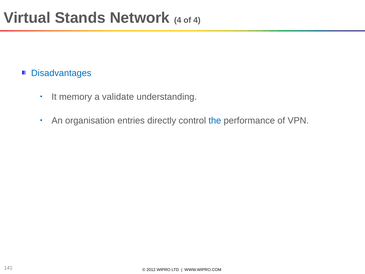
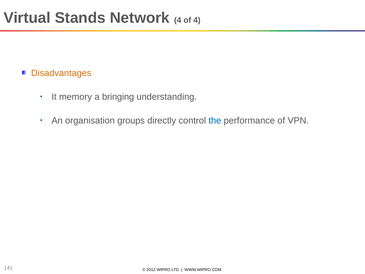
Disadvantages colour: blue -> orange
validate: validate -> bringing
entries: entries -> groups
